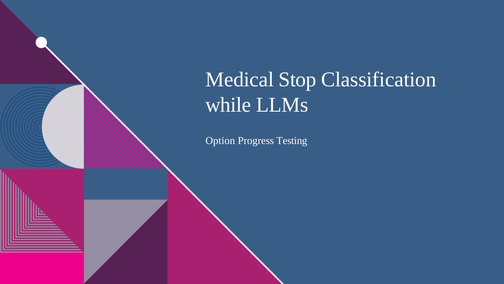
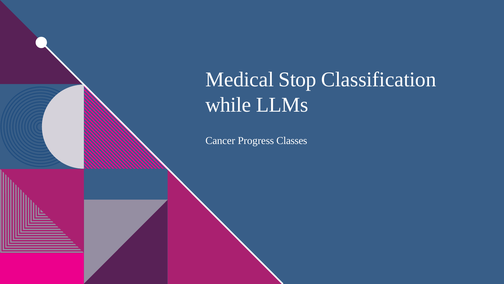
Option: Option -> Cancer
Testing: Testing -> Classes
